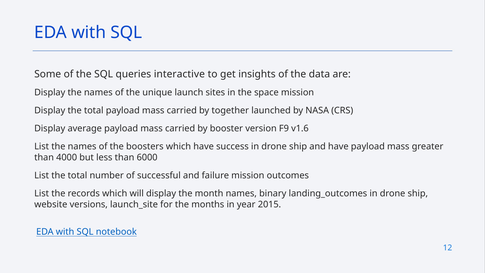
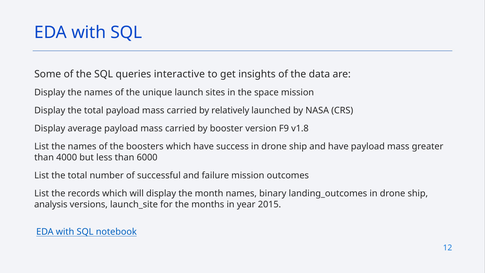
together: together -> relatively
v1.6: v1.6 -> v1.8
website: website -> analysis
